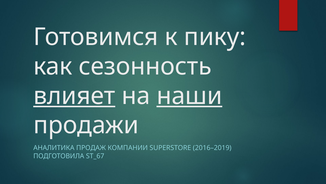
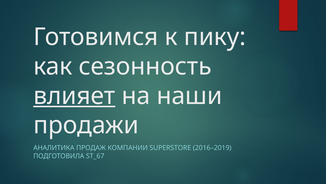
наши underline: present -> none
